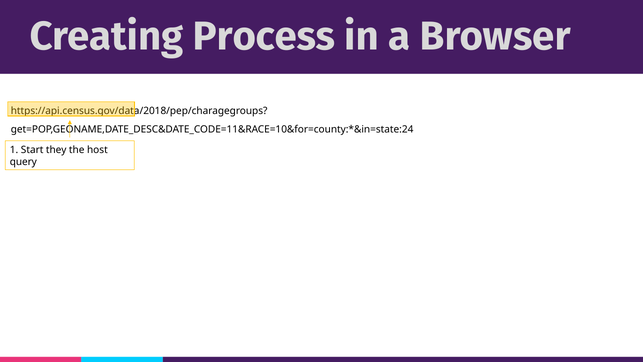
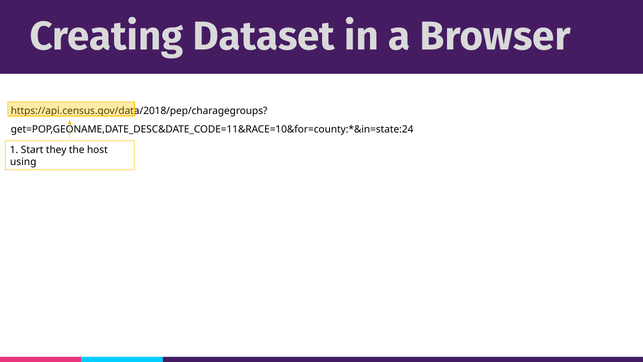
Process: Process -> Dataset
query: query -> using
